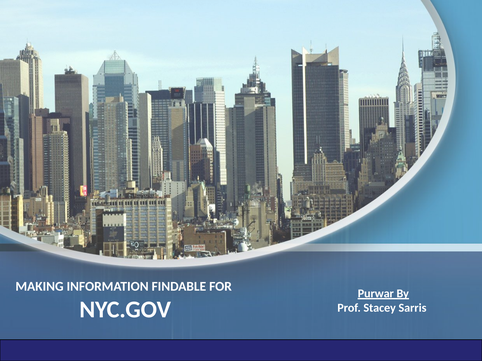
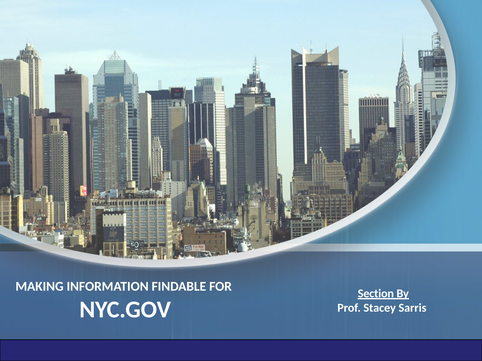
Purwar: Purwar -> Section
